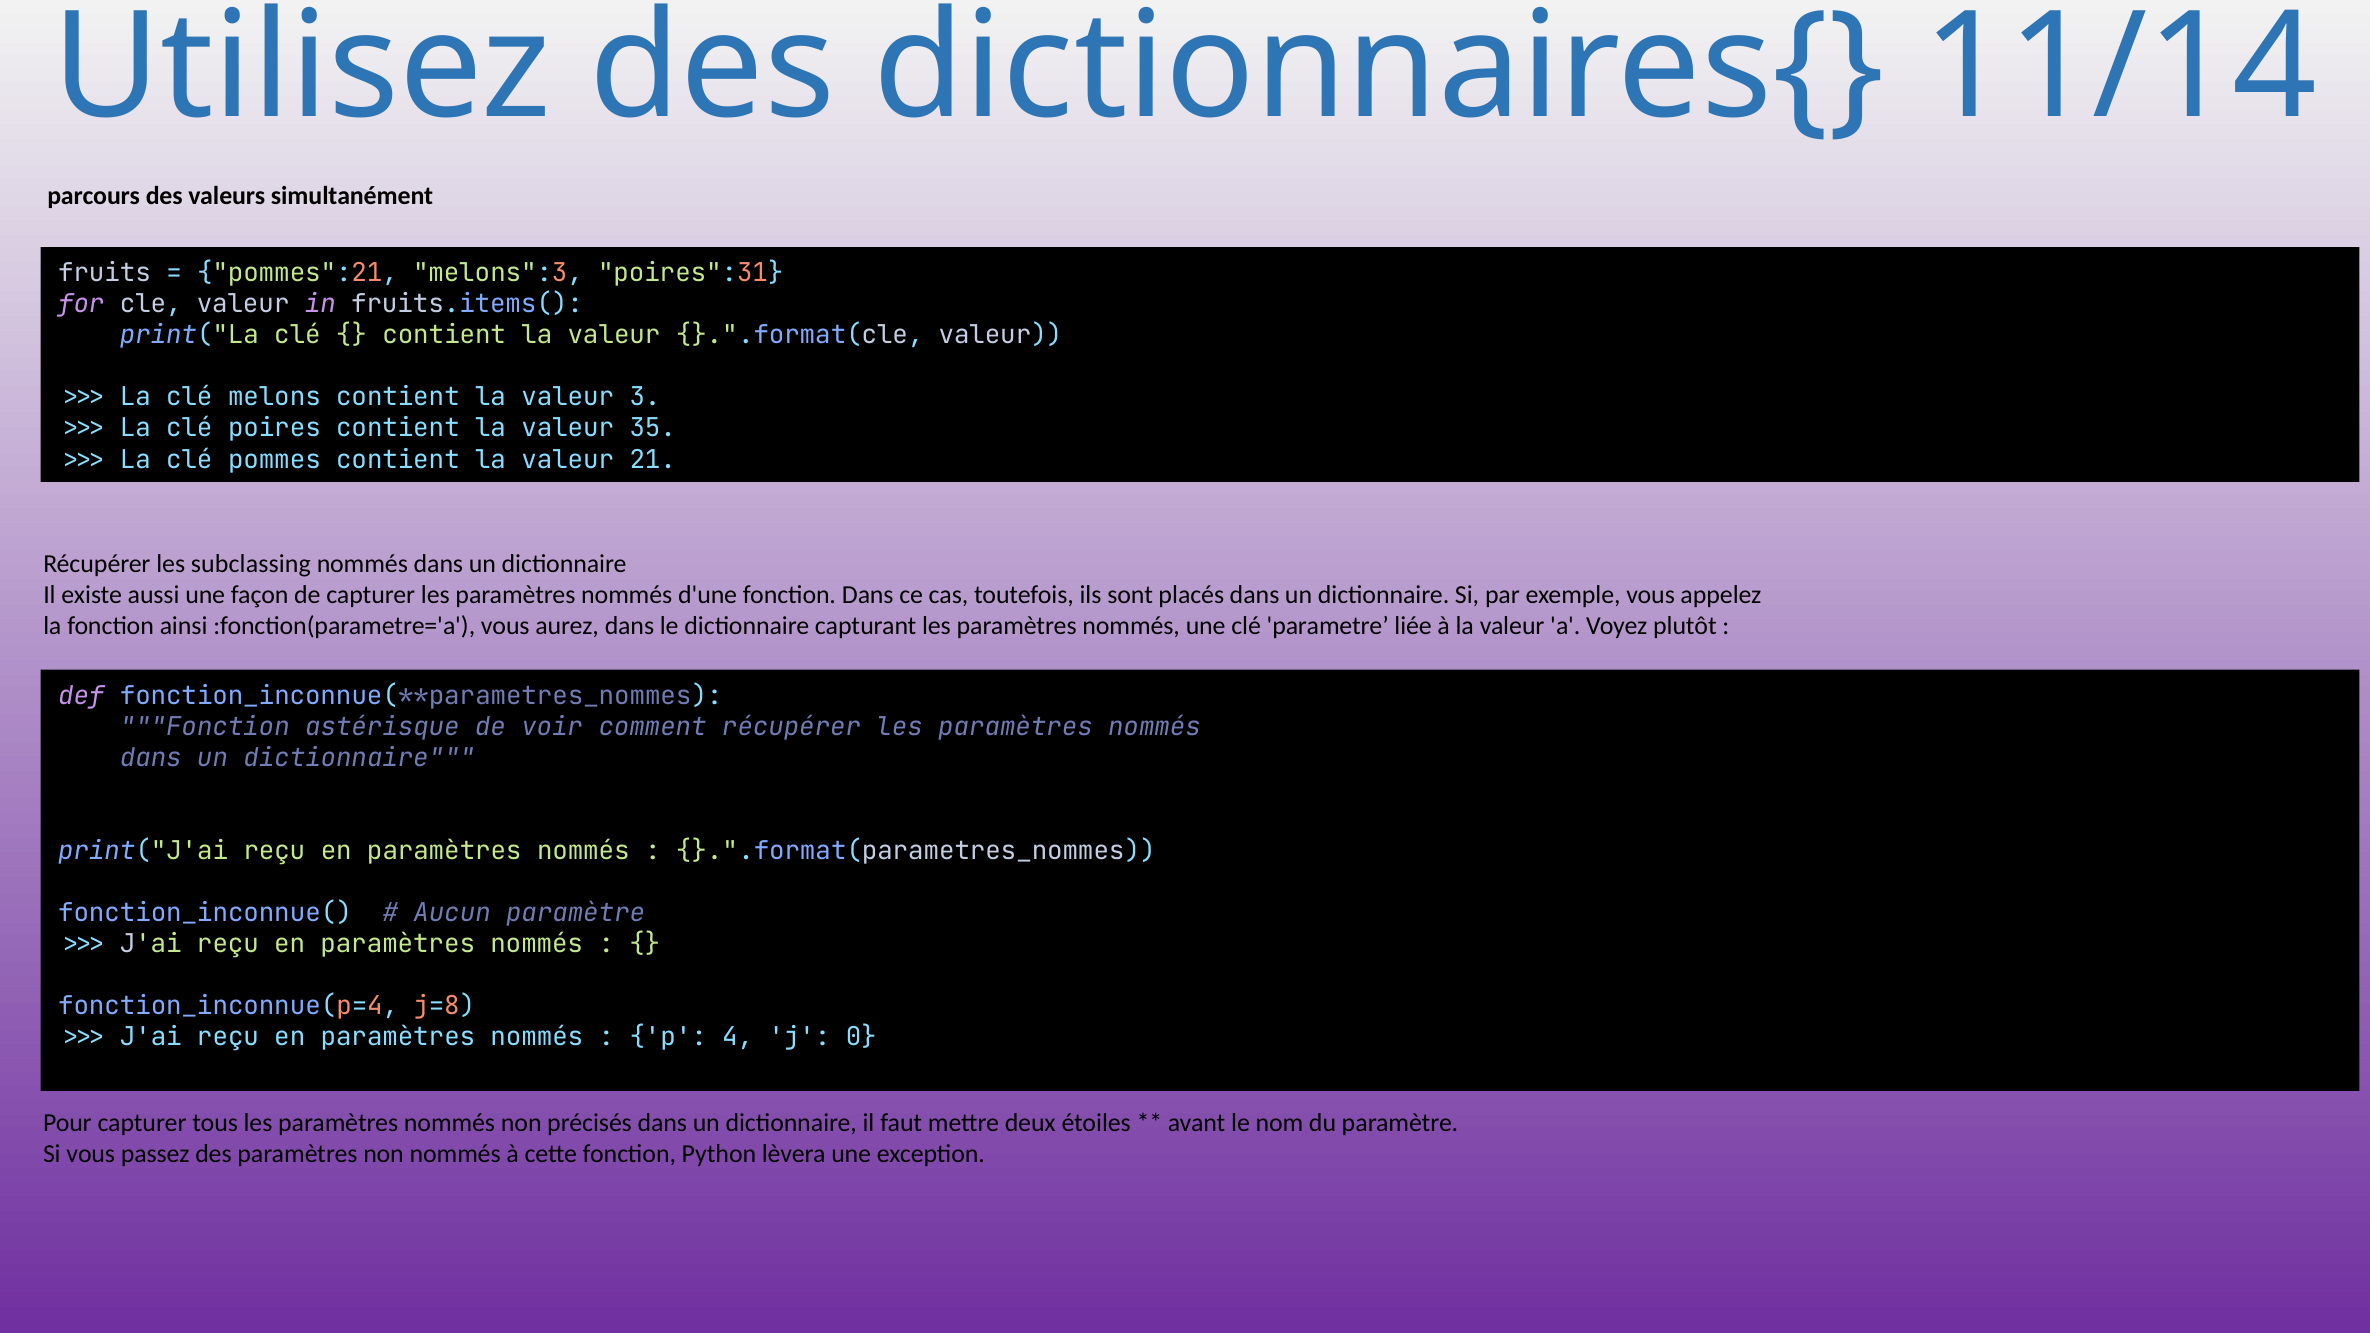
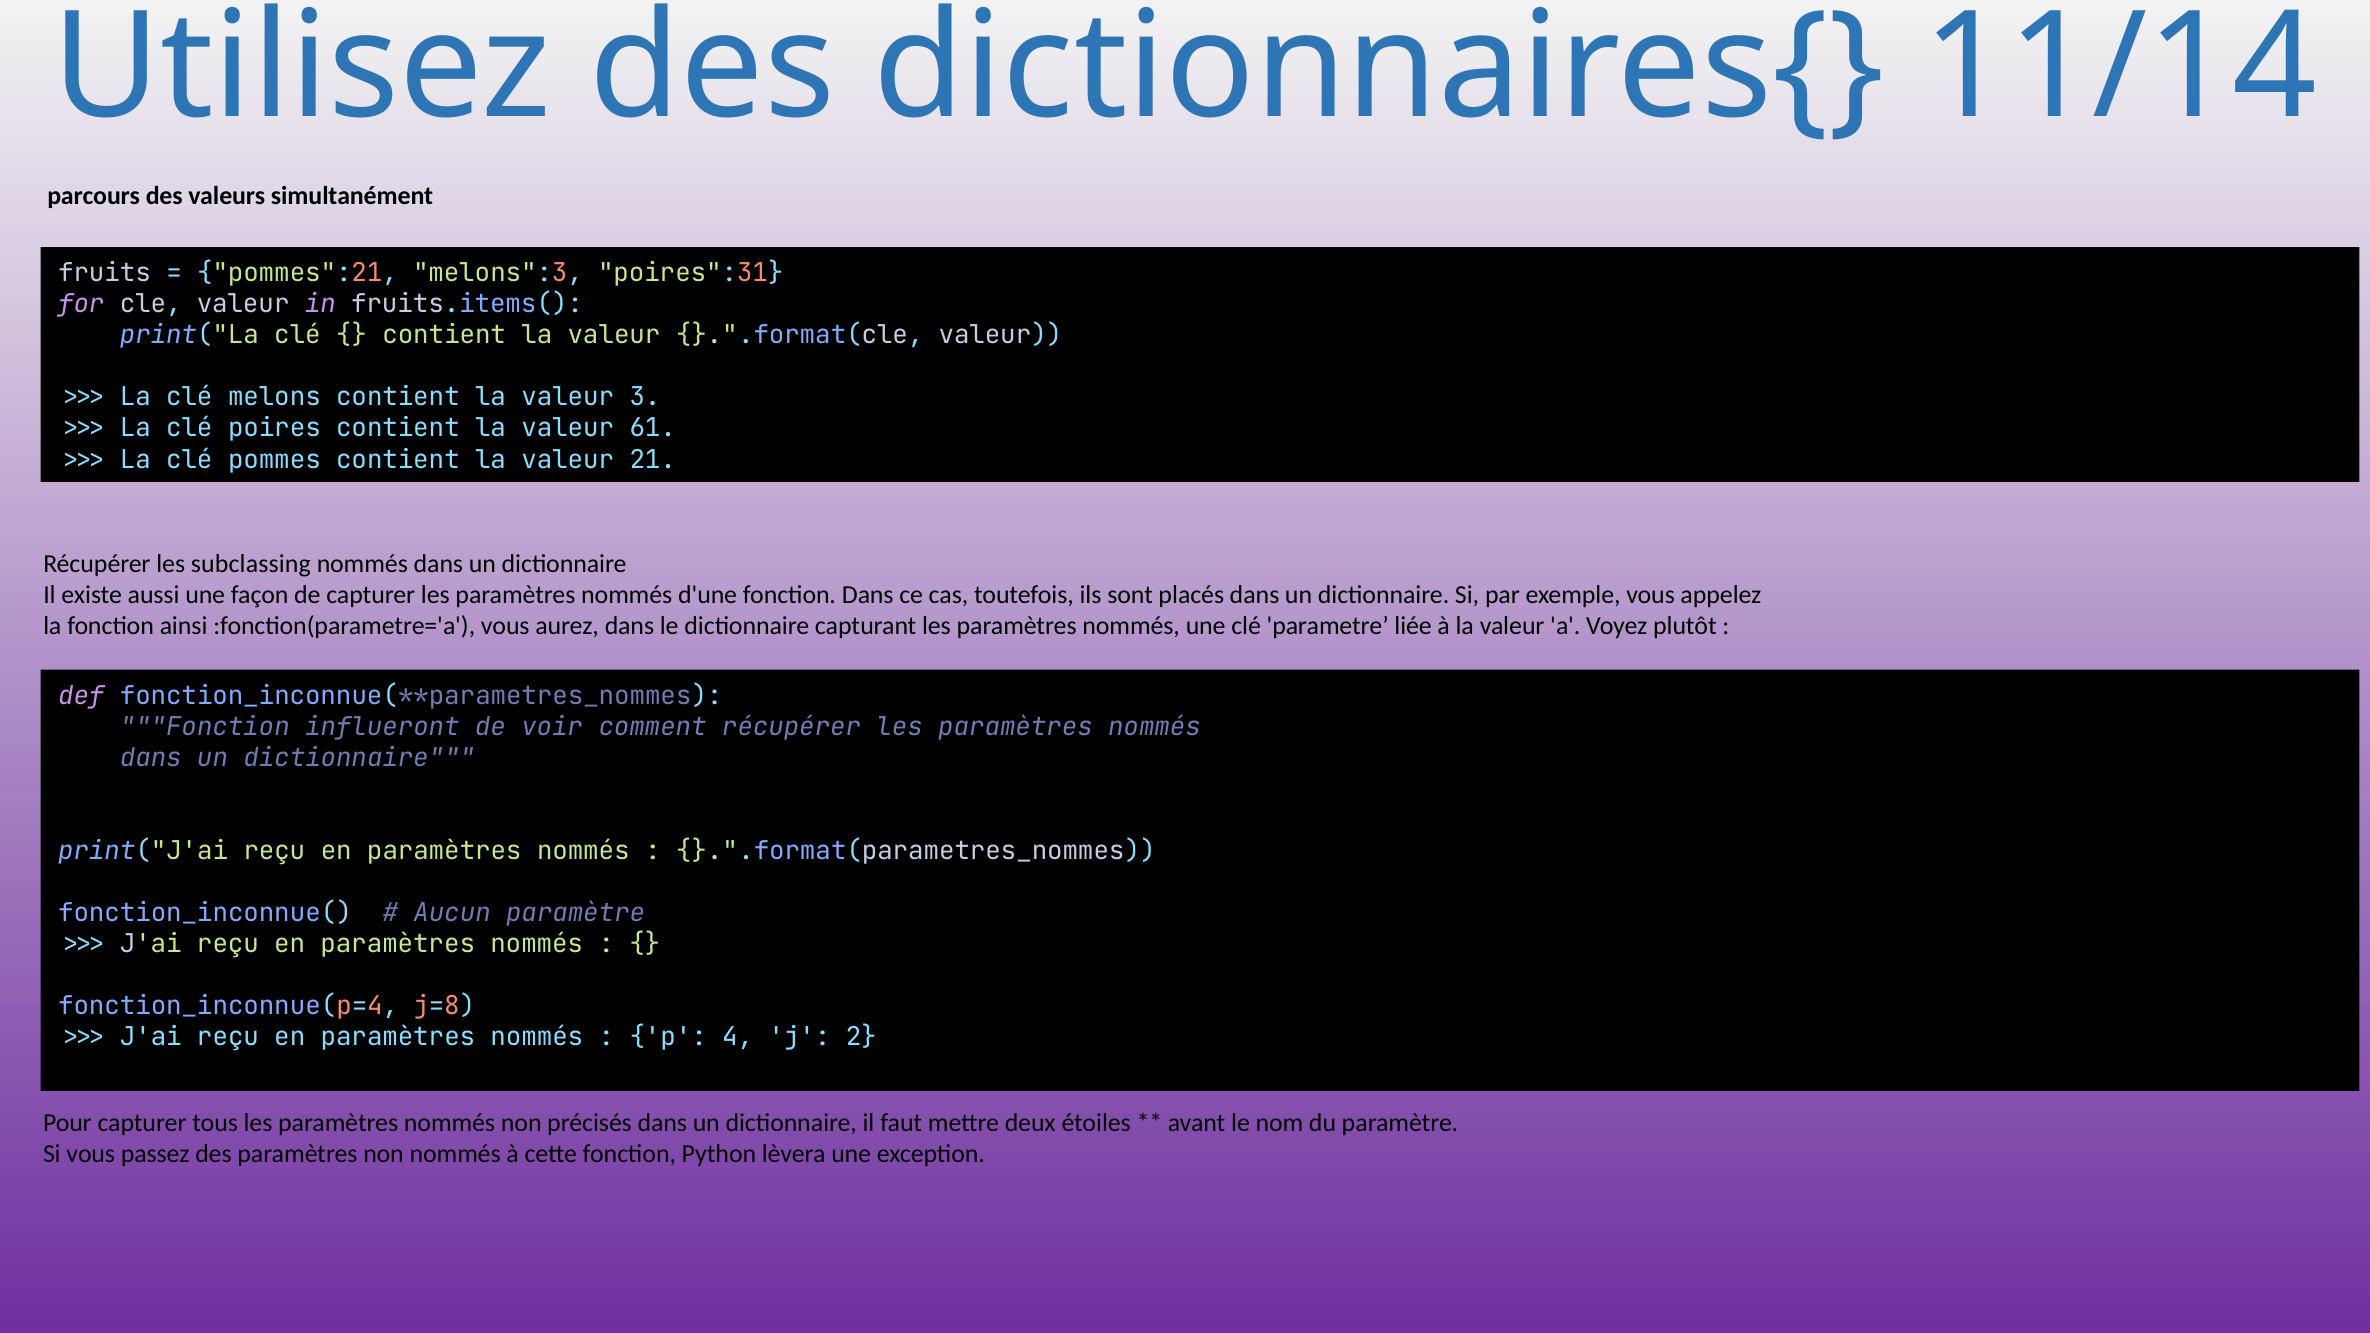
35: 35 -> 61
astérisque: astérisque -> influeront
0: 0 -> 2
